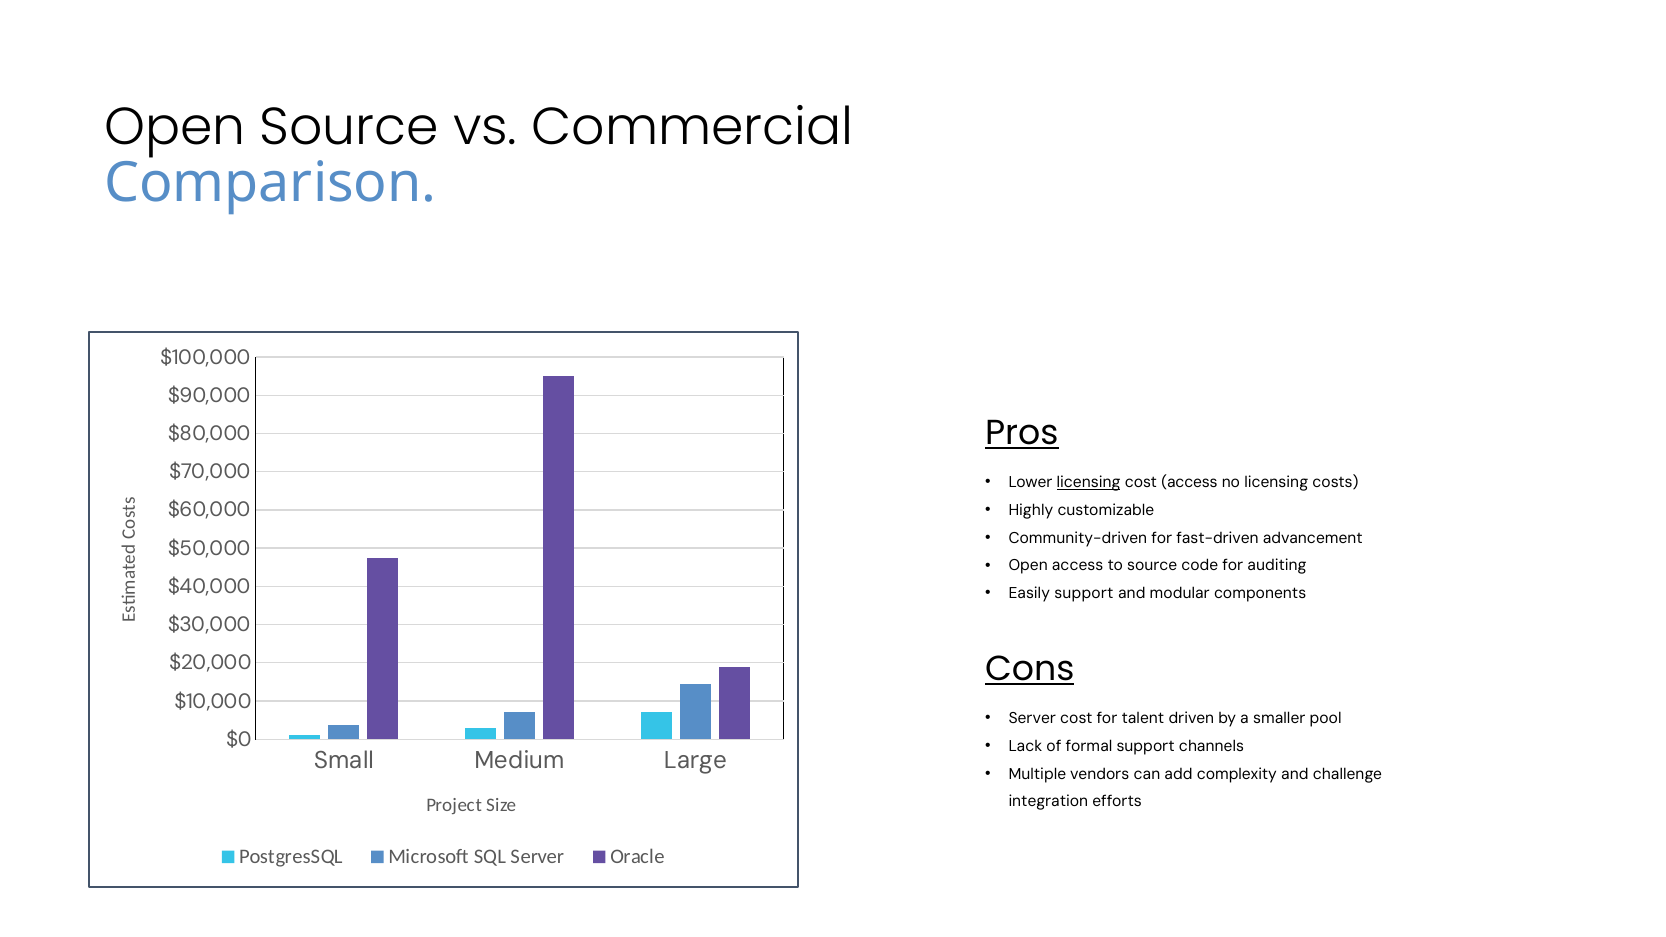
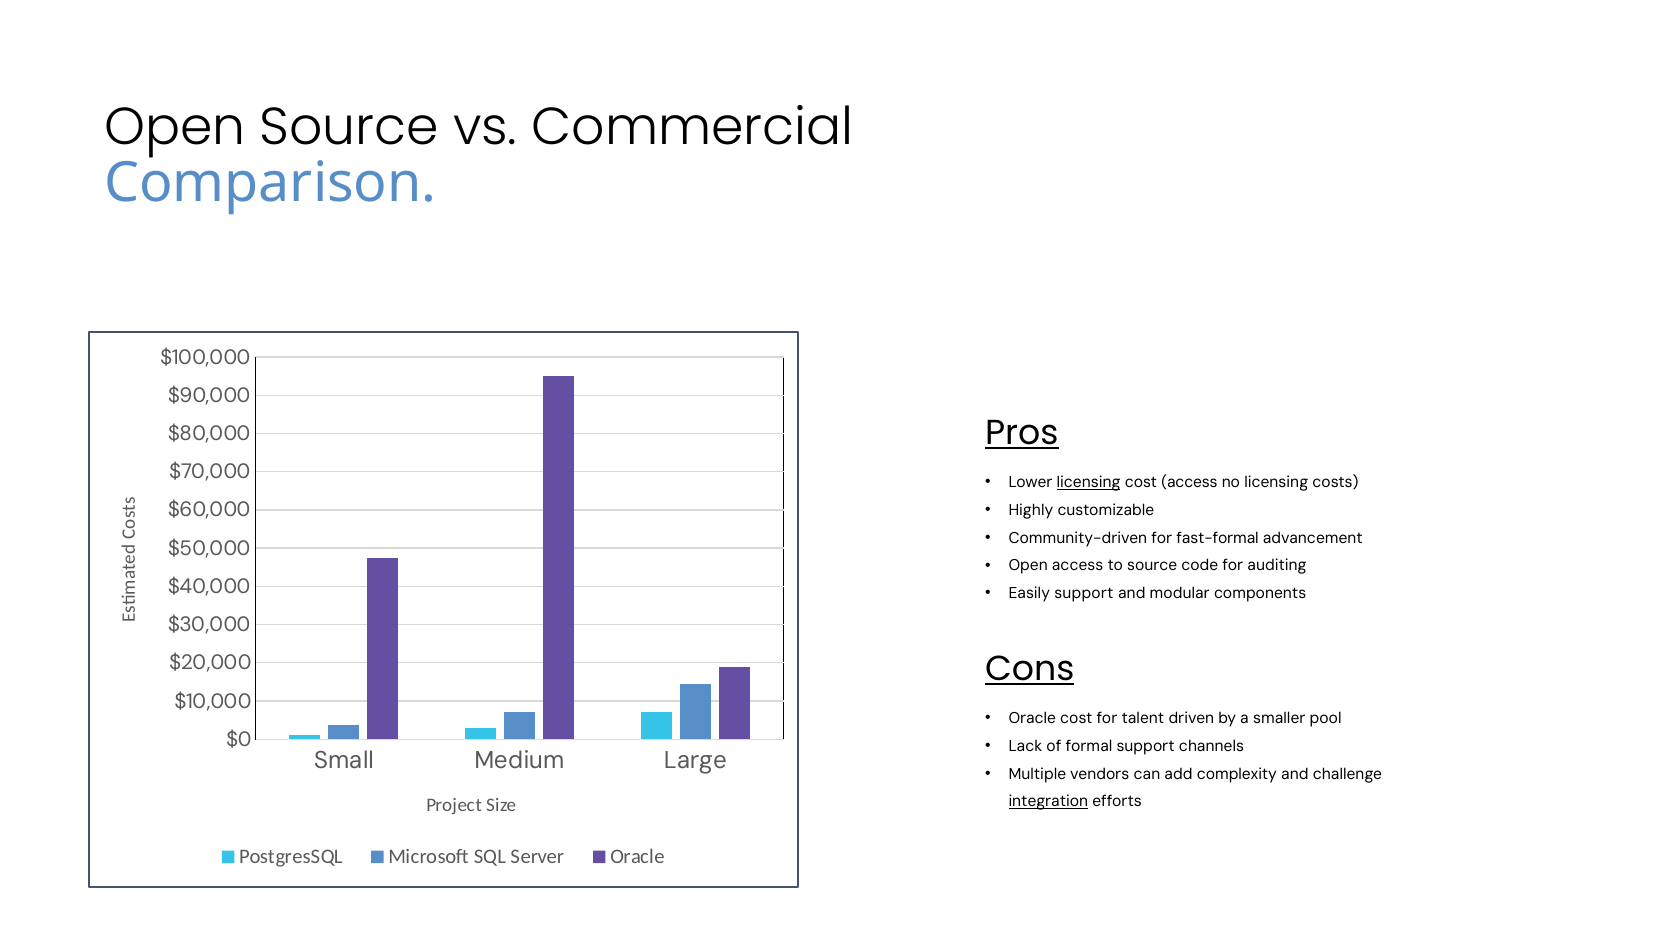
fast-driven: fast-driven -> fast-formal
Server at (1032, 719): Server -> Oracle
integration underline: none -> present
